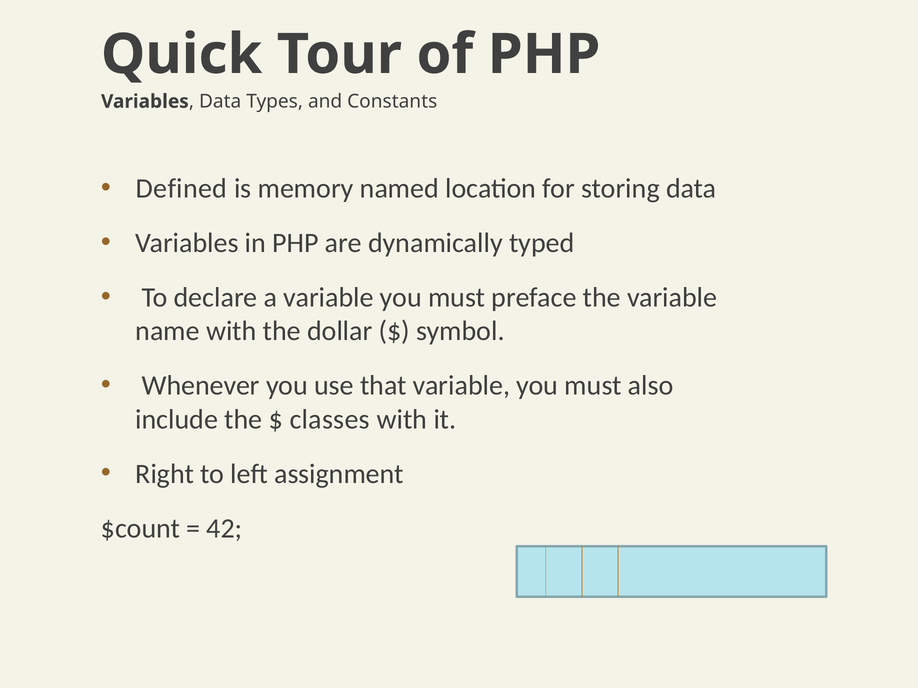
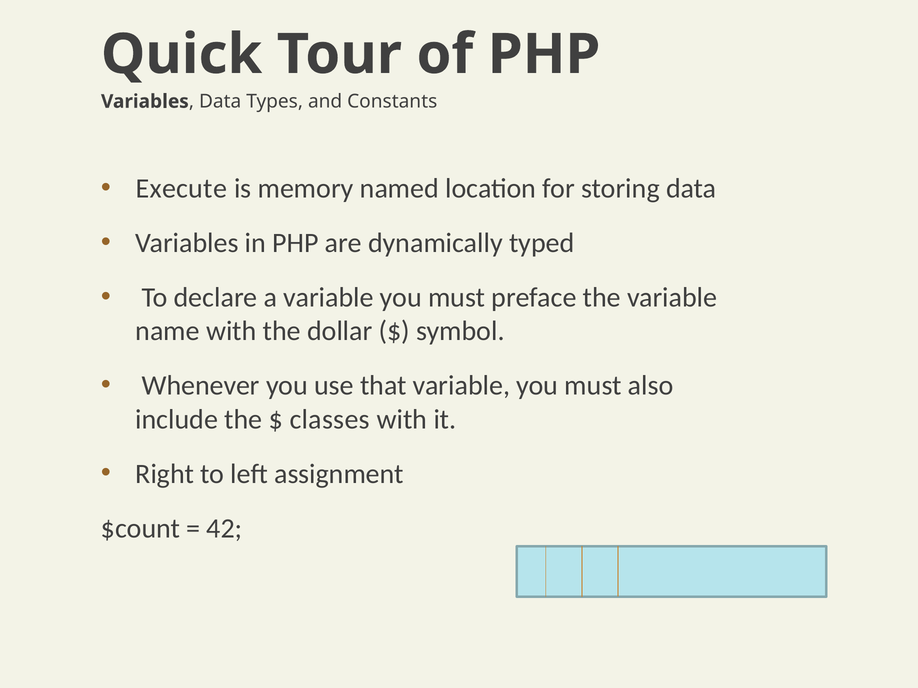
Defined: Defined -> Execute
